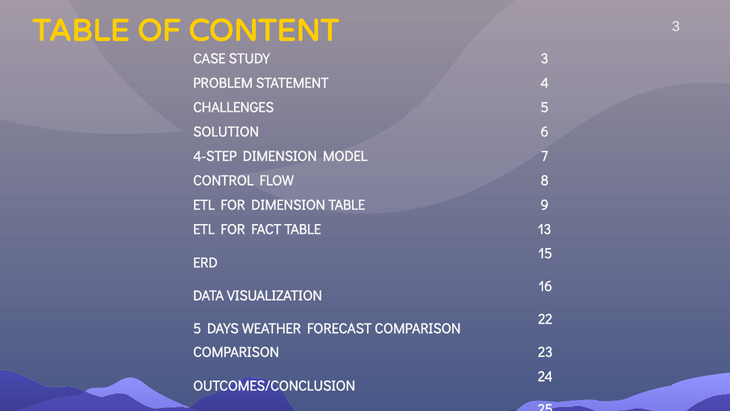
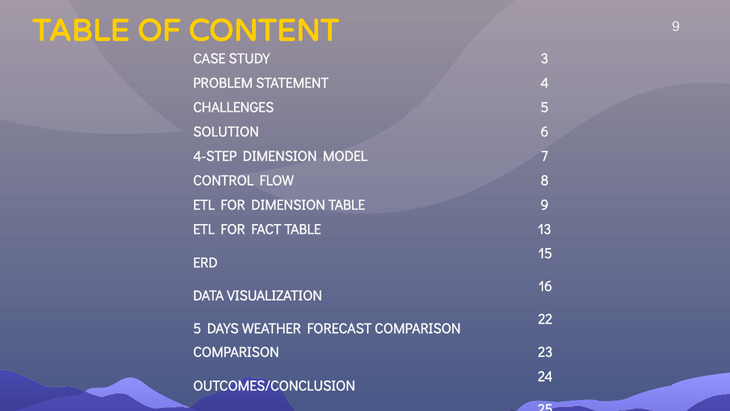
CONTENT 3: 3 -> 9
